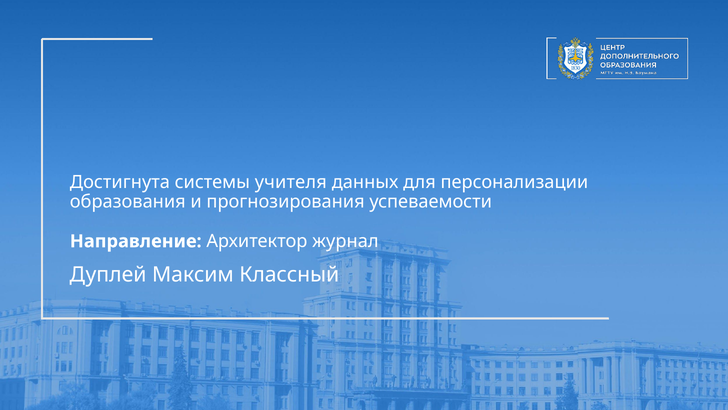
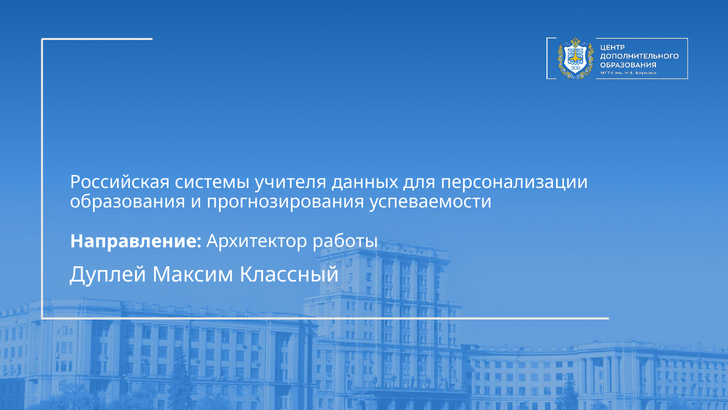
Достигнута: Достигнута -> Российская
журнал: журнал -> работы
